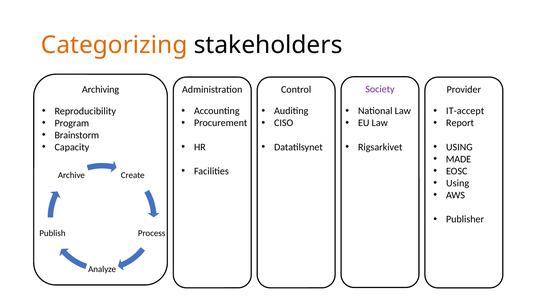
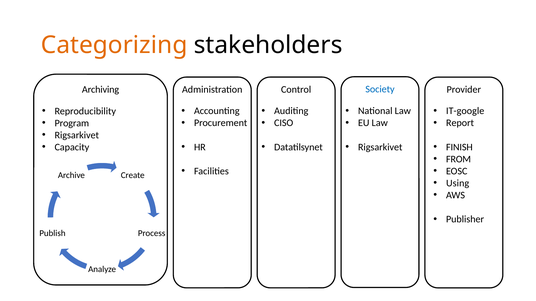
Society colour: purple -> blue
IT-accept: IT-accept -> IT-google
Brainstorm at (77, 135): Brainstorm -> Rigsarkivet
USING at (459, 147): USING -> FINISH
MADE: MADE -> FROM
